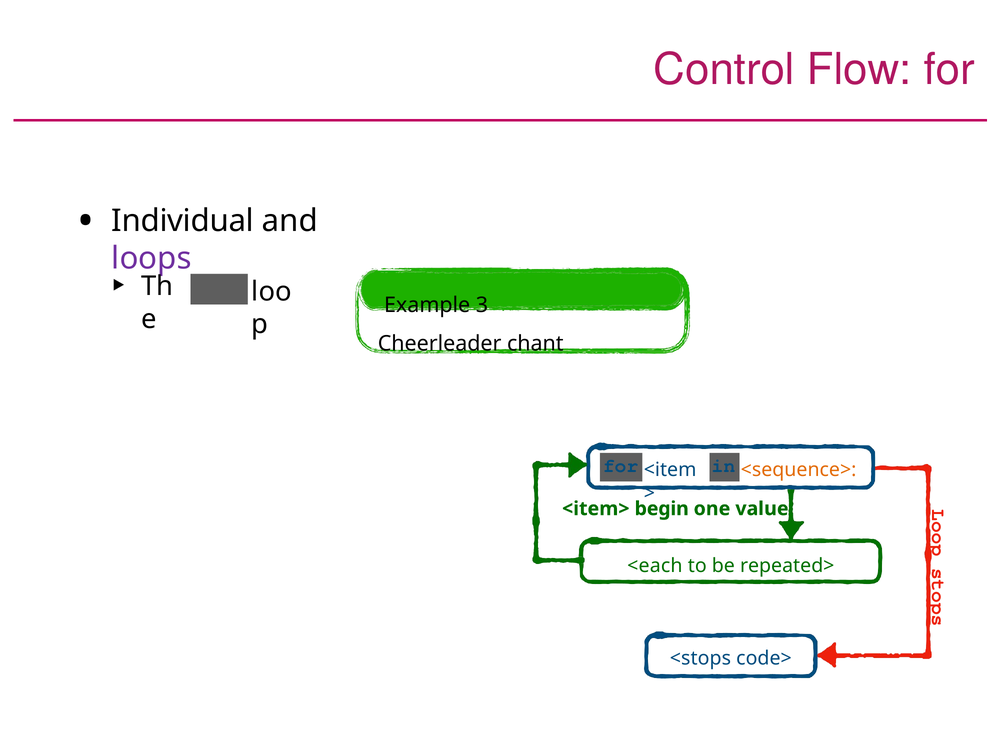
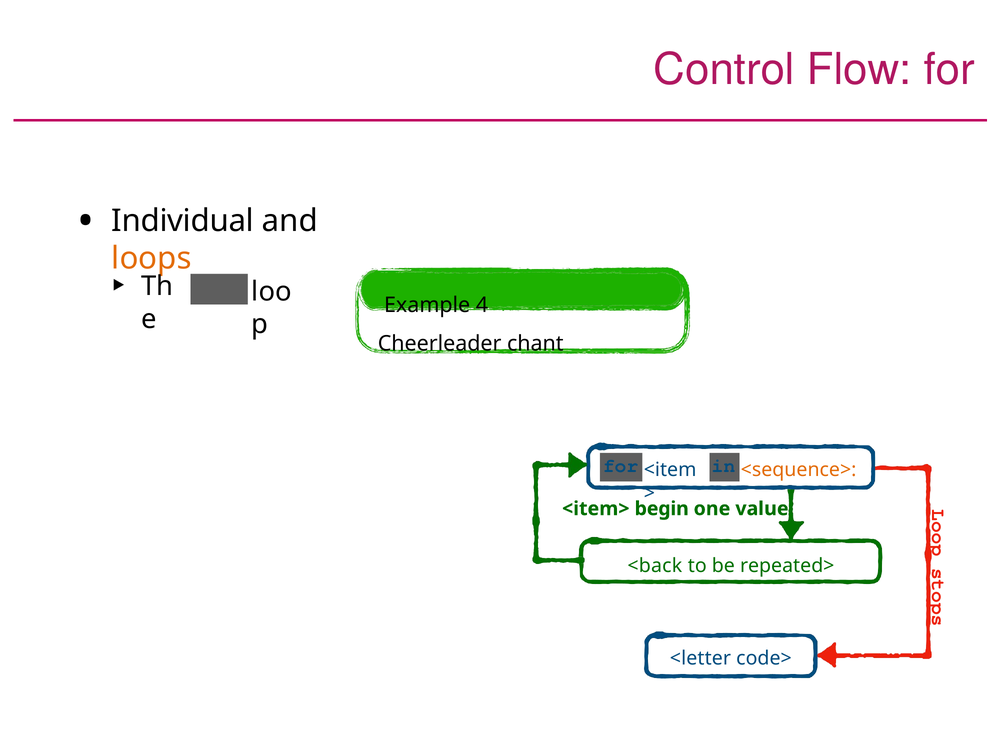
loops colour: purple -> orange
3: 3 -> 4
<each: <each -> <back
<stops: <stops -> <letter
